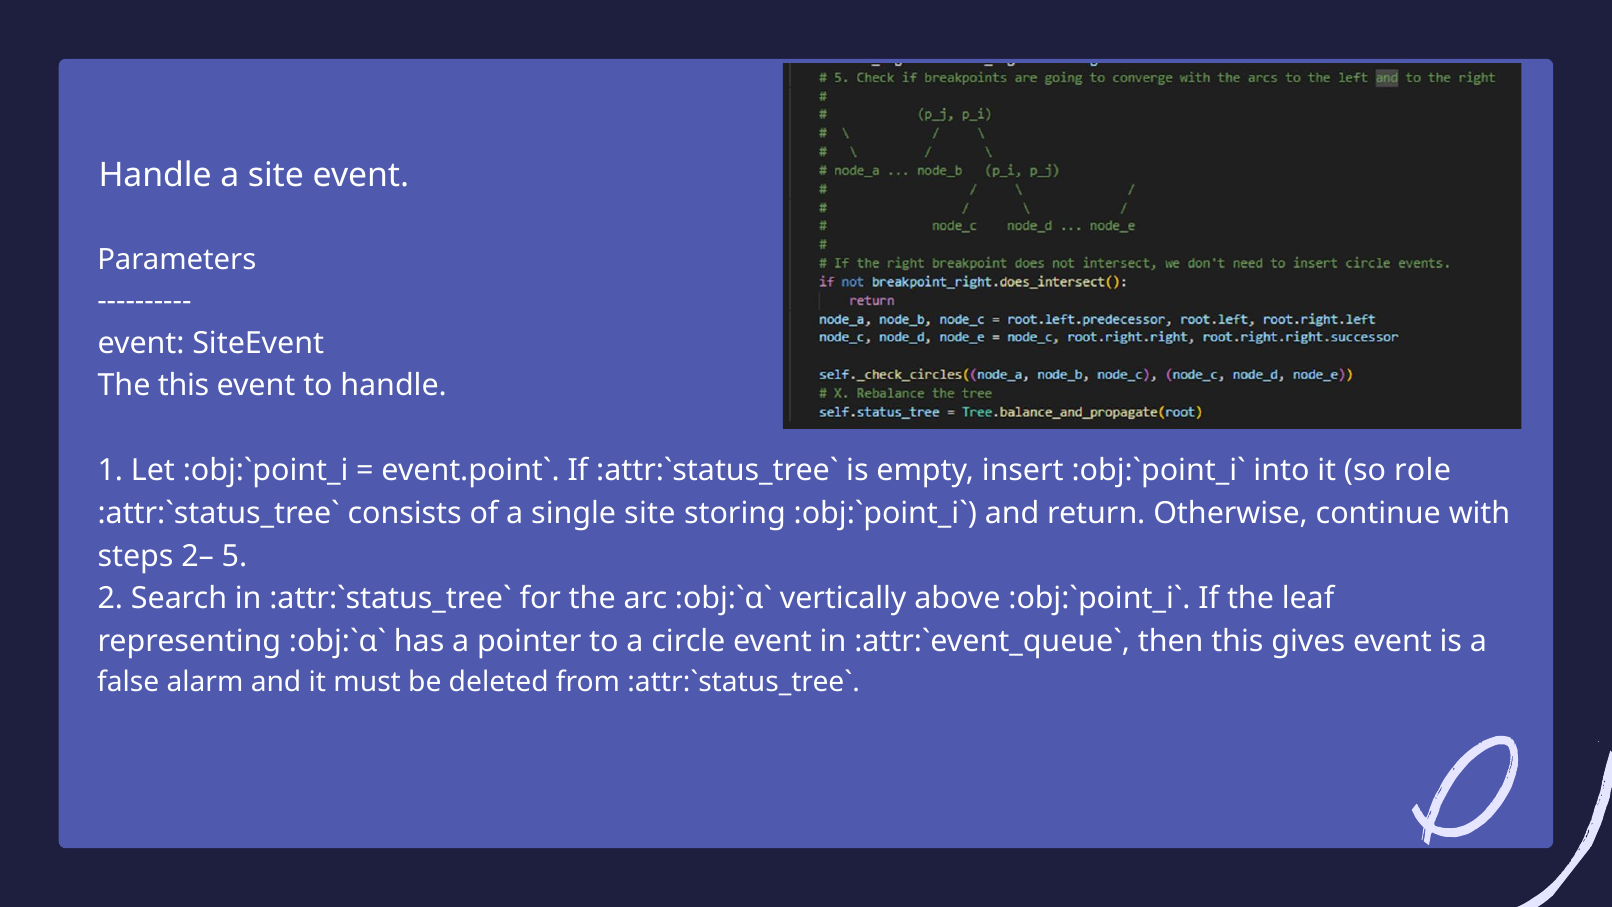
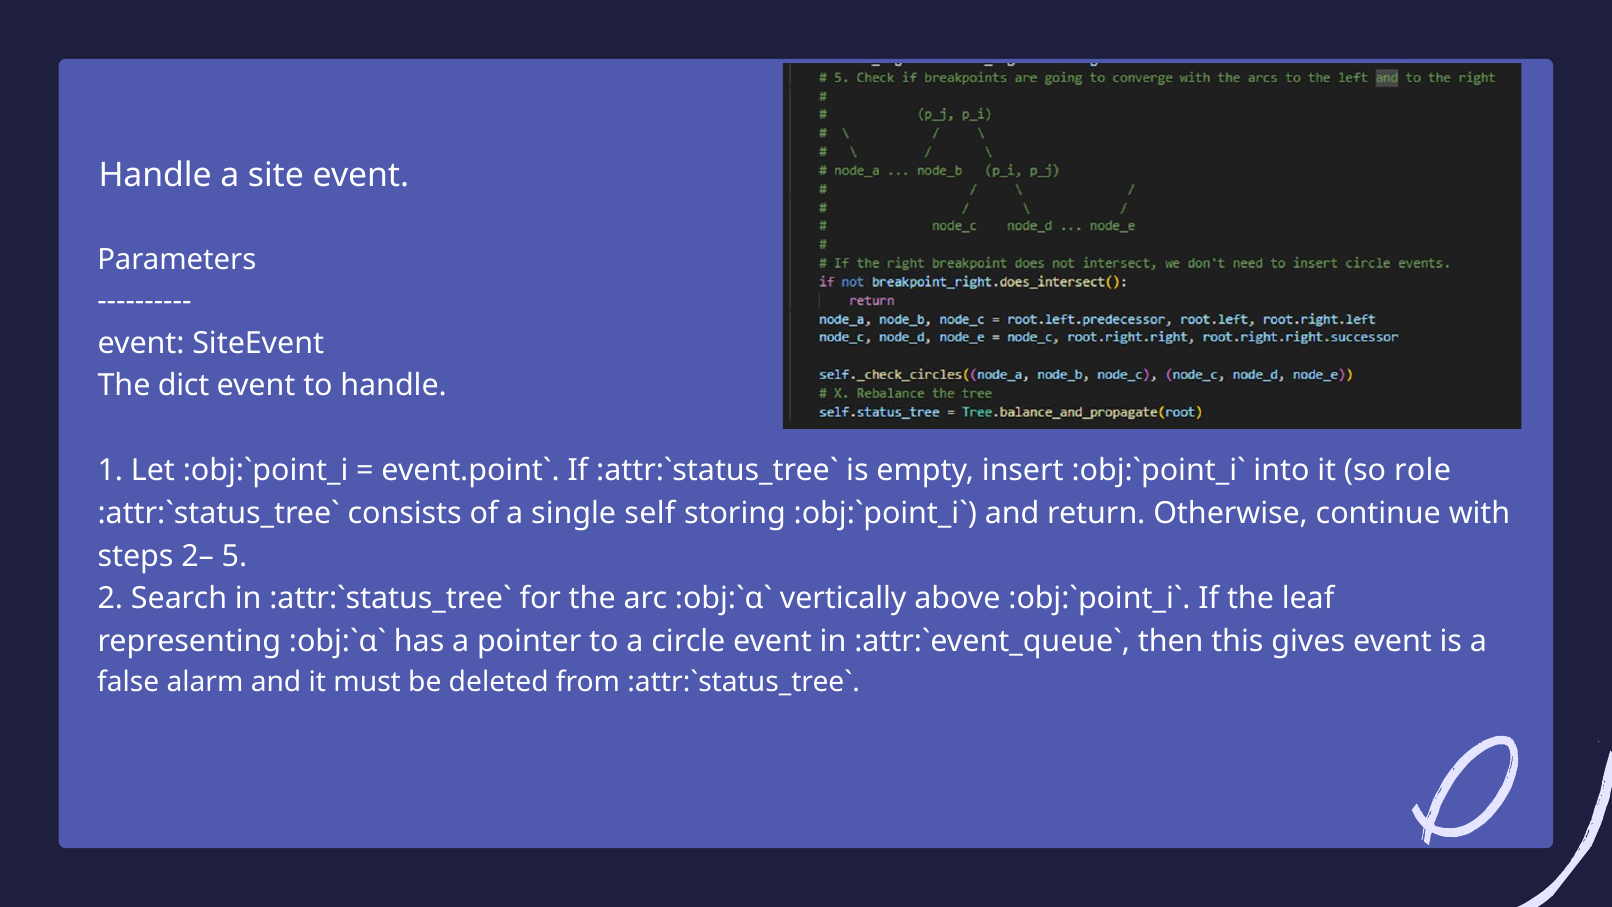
The this: this -> dict
single site: site -> self
